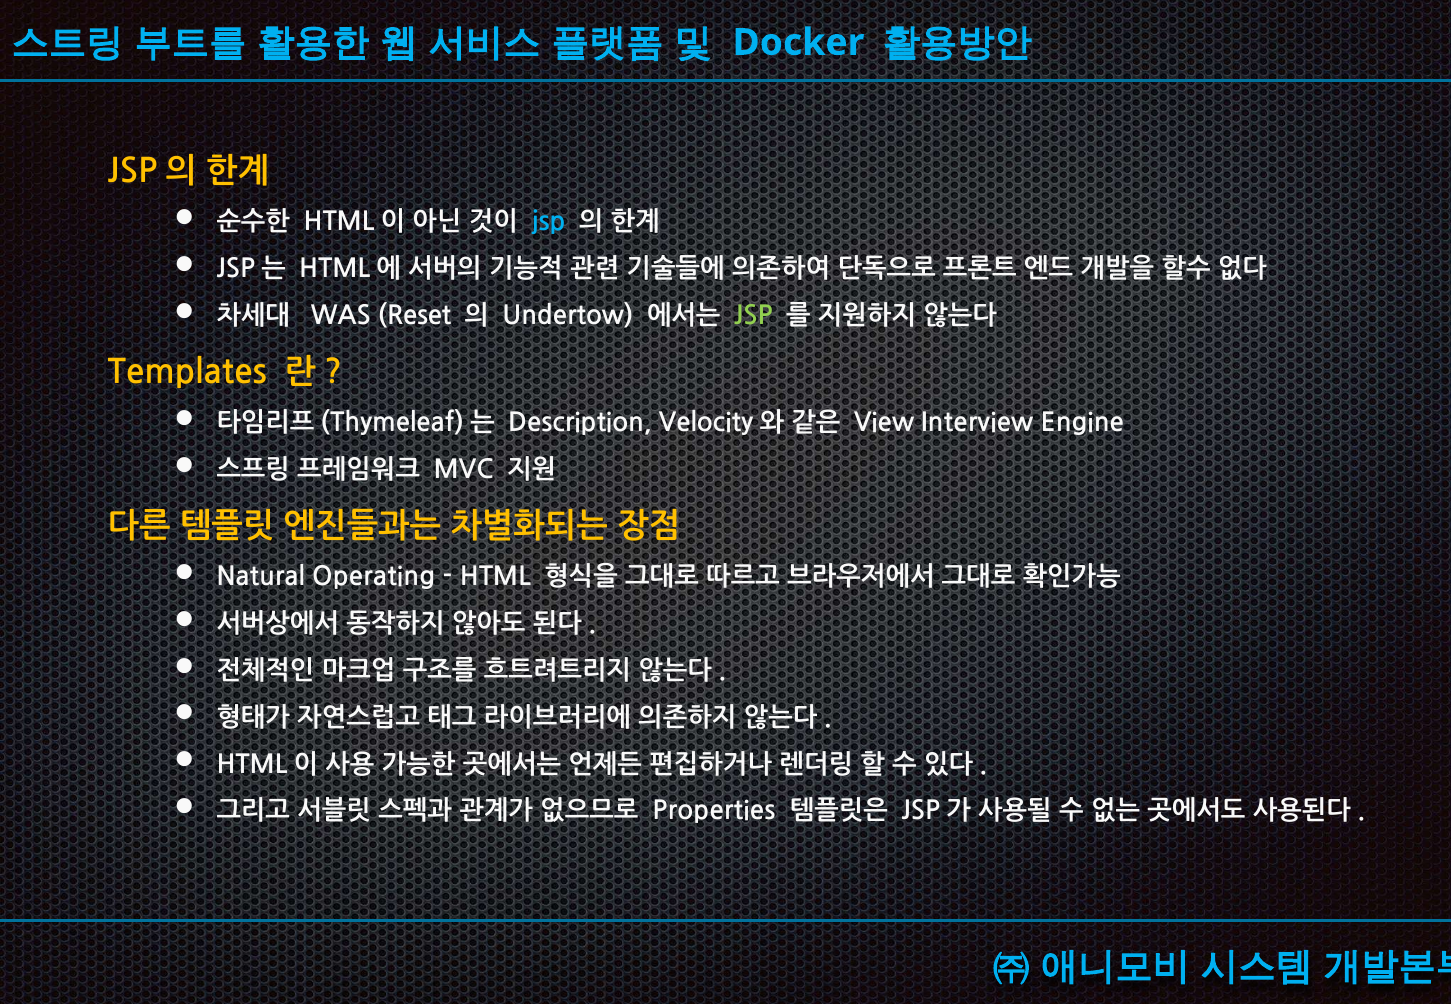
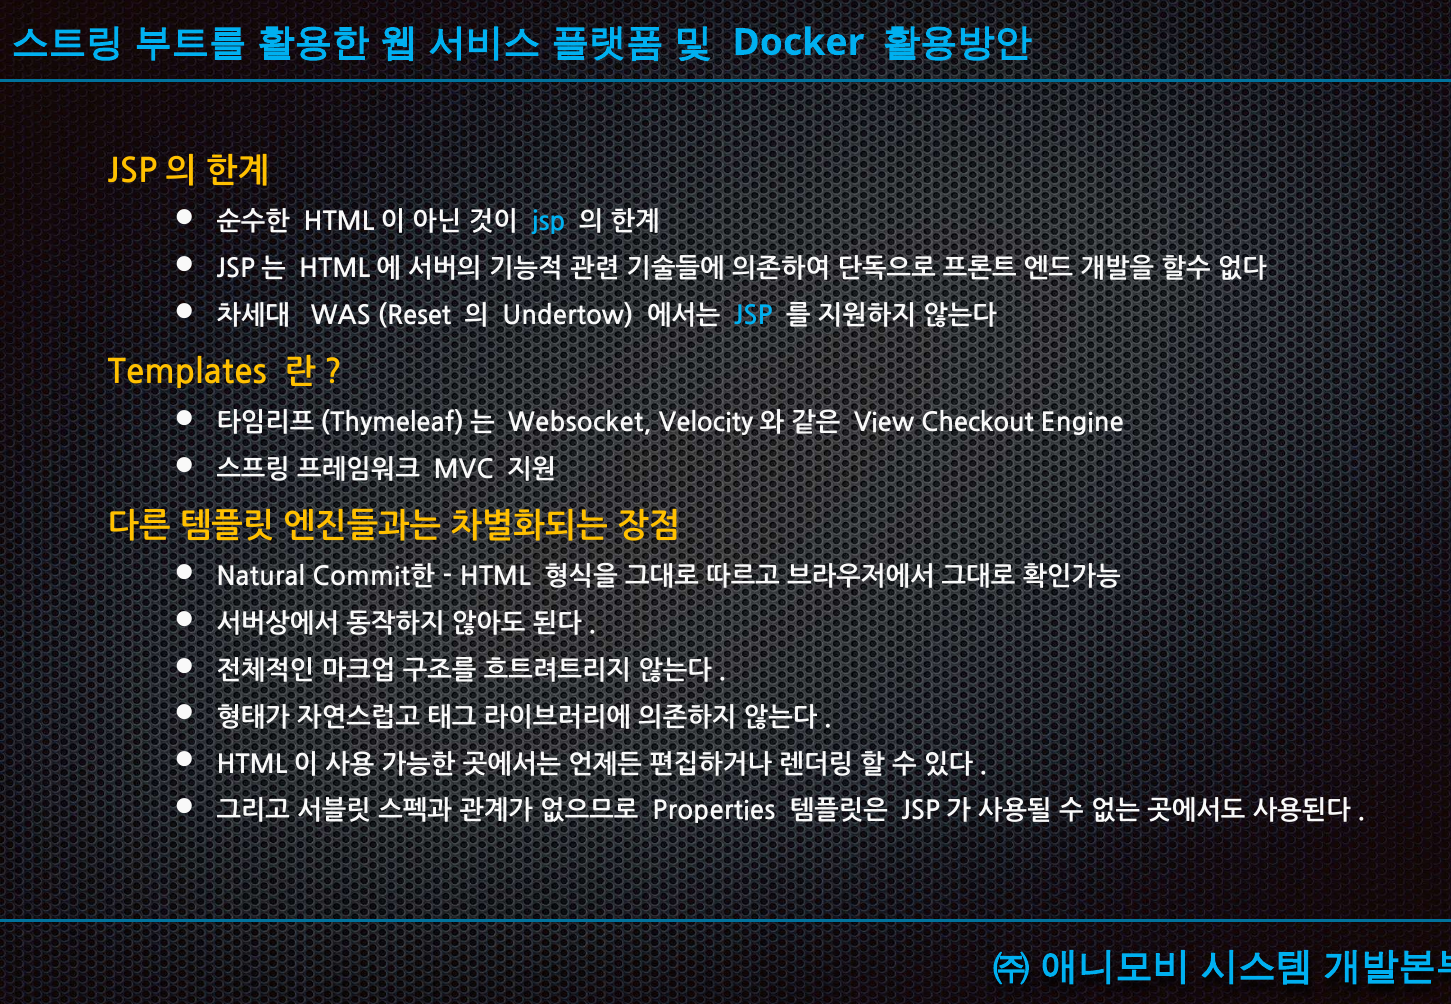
JSP at (753, 316) colour: light green -> light blue
Description: Description -> Websocket
Interview: Interview -> Checkout
Operating: Operating -> Commit한
